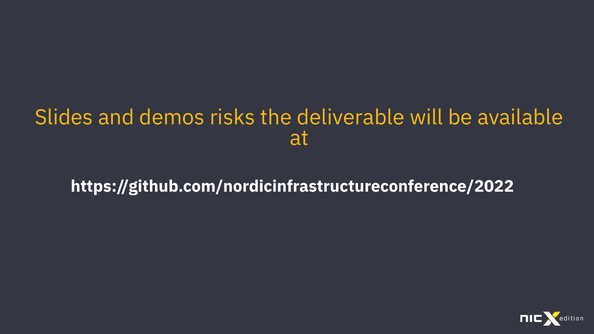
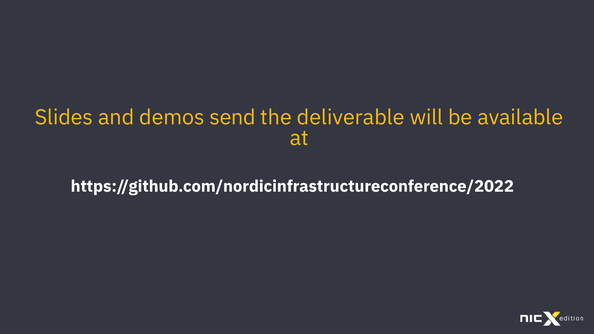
risks: risks -> send
